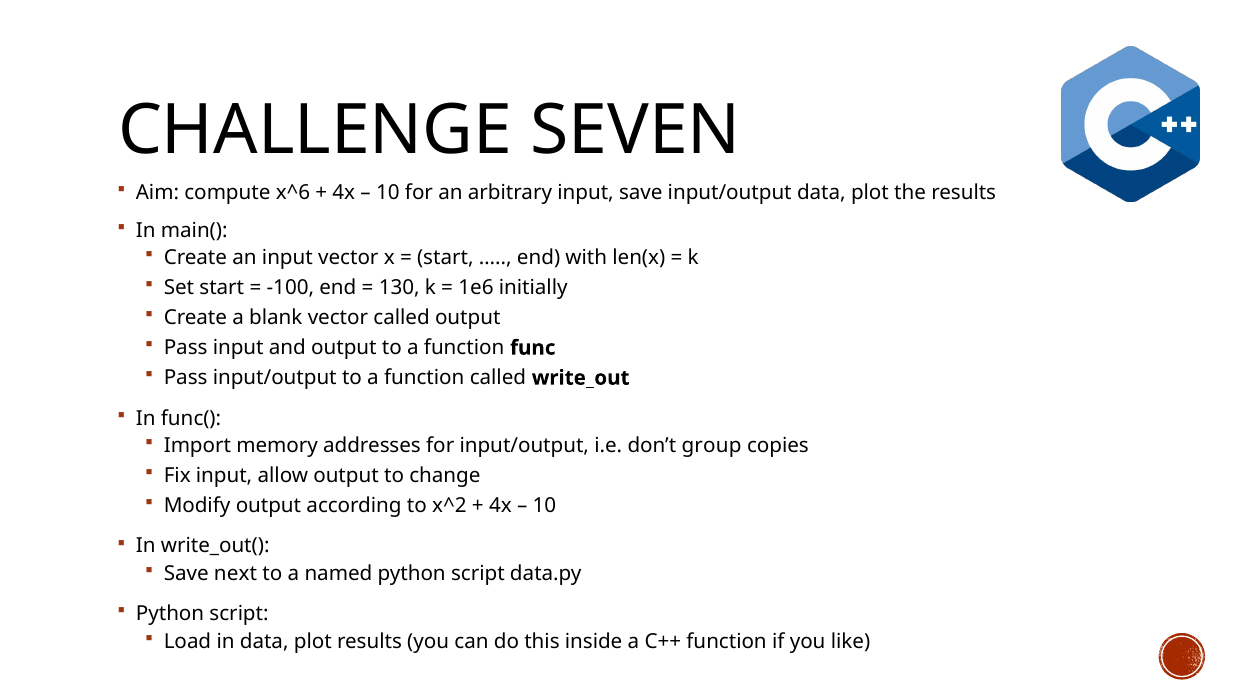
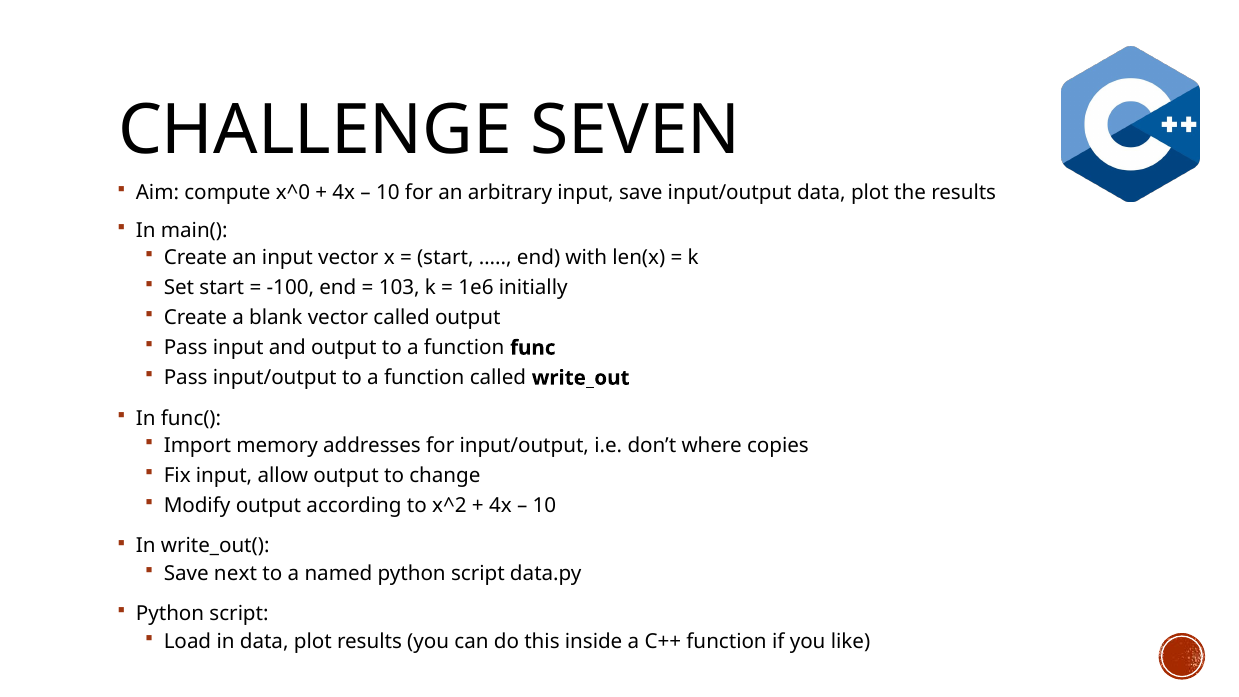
x^6: x^6 -> x^0
130: 130 -> 103
group: group -> where
